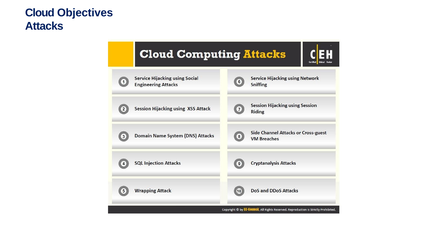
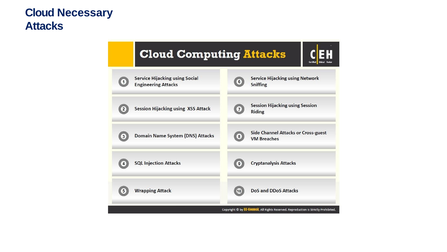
Objectives: Objectives -> Necessary
